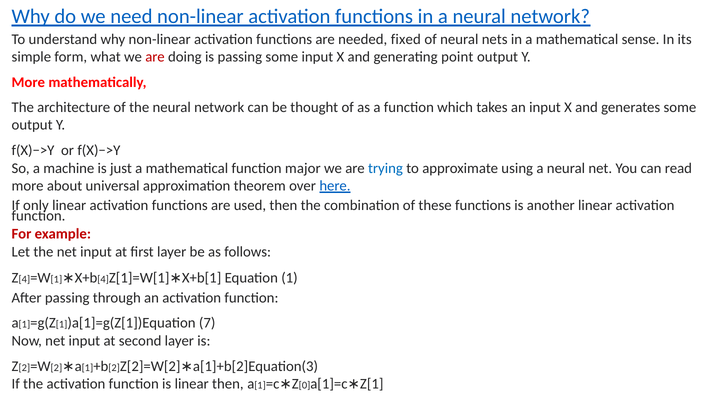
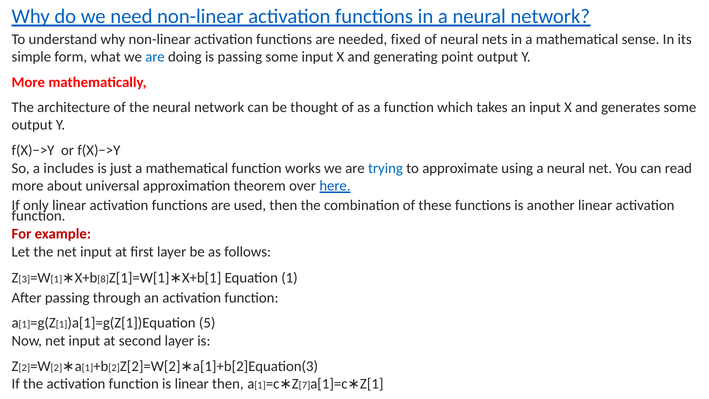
are at (155, 57) colour: red -> blue
machine: machine -> includes
major: major -> works
4 at (24, 279): 4 -> 3
4 at (103, 279): 4 -> 8
7: 7 -> 5
0: 0 -> 7
